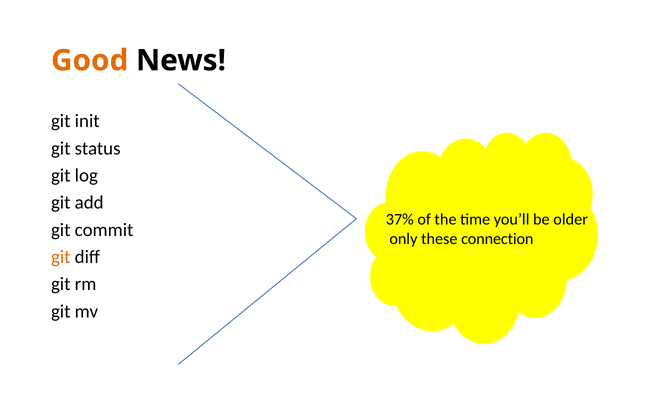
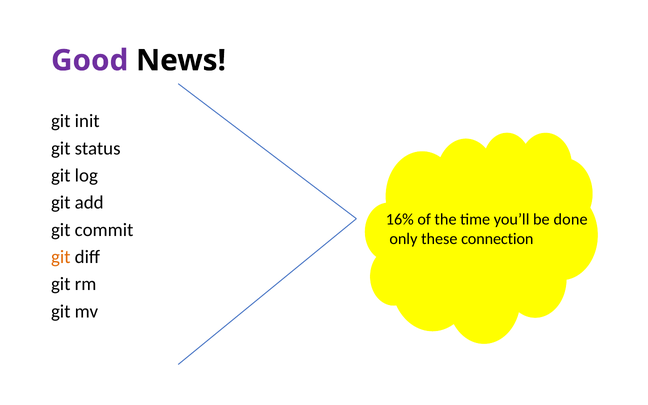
Good colour: orange -> purple
37%: 37% -> 16%
older: older -> done
